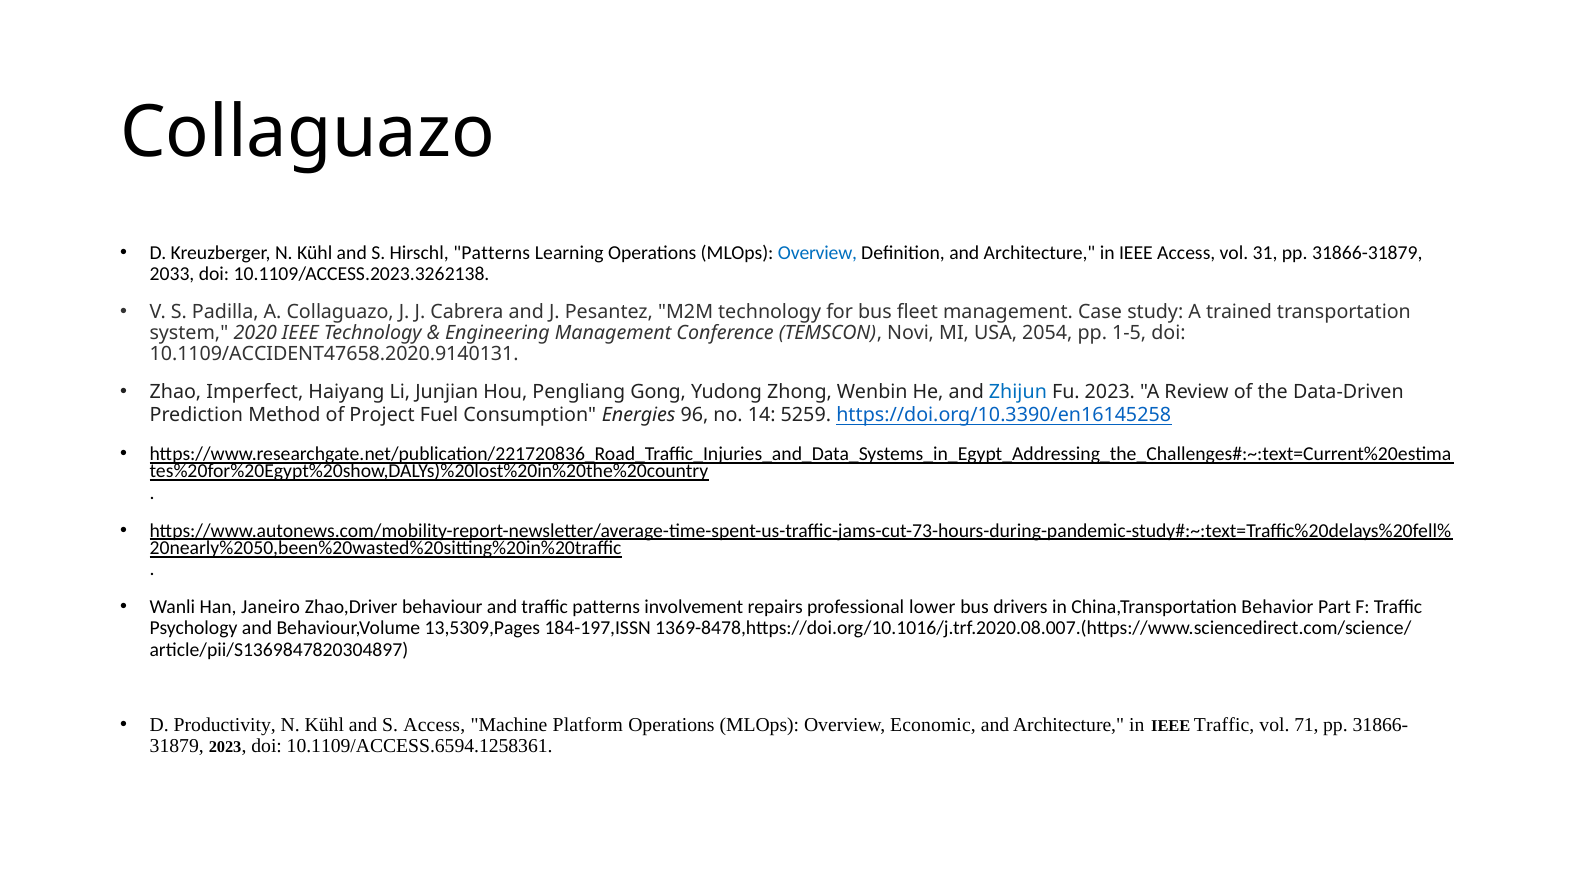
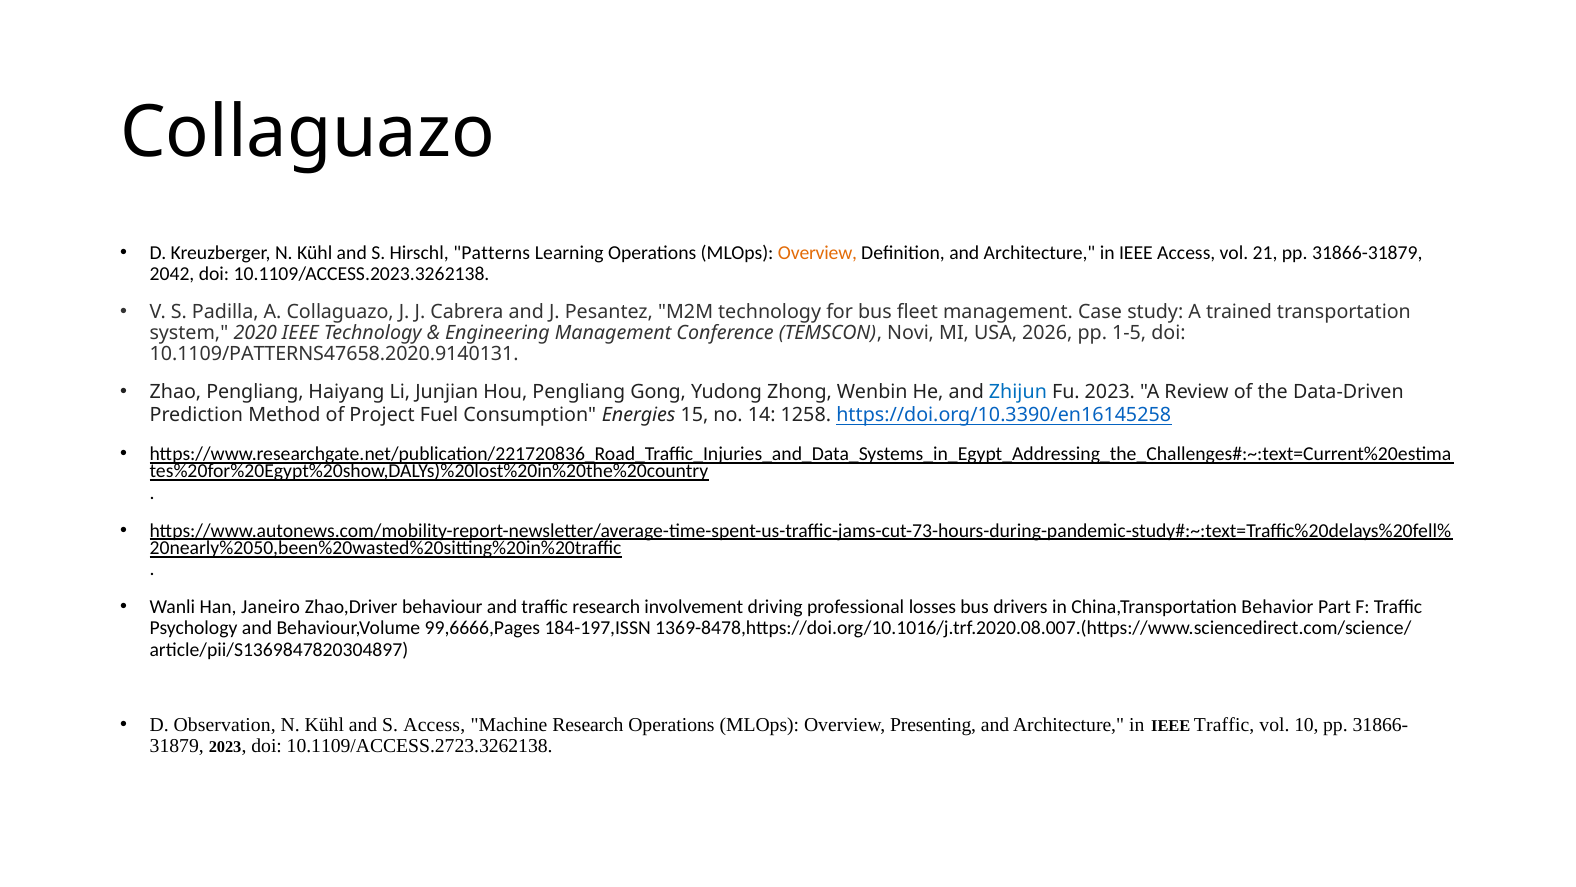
Overview at (818, 252) colour: blue -> orange
31: 31 -> 21
2033: 2033 -> 2042
2054: 2054 -> 2026
10.1109/ACCIDENT47658.2020.9140131: 10.1109/ACCIDENT47658.2020.9140131 -> 10.1109/PATTERNS47658.2020.9140131
Zhao Imperfect: Imperfect -> Pengliang
96: 96 -> 15
5259: 5259 -> 1258
traffic patterns: patterns -> research
repairs: repairs -> driving
lower: lower -> losses
13,5309,Pages: 13,5309,Pages -> 99,6666,Pages
Productivity: Productivity -> Observation
Machine Platform: Platform -> Research
Economic: Economic -> Presenting
71: 71 -> 10
10.1109/ACCESS.6594.1258361: 10.1109/ACCESS.6594.1258361 -> 10.1109/ACCESS.2723.3262138
